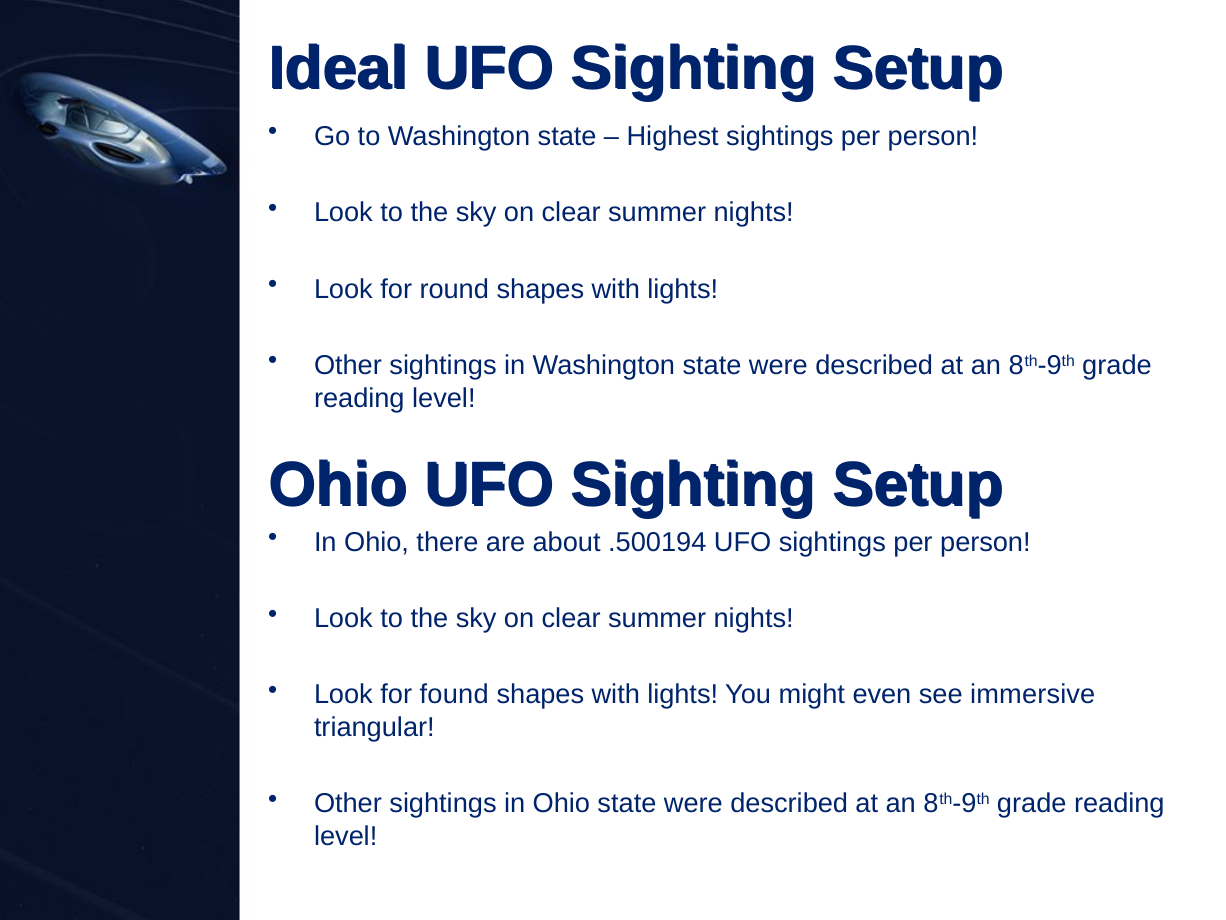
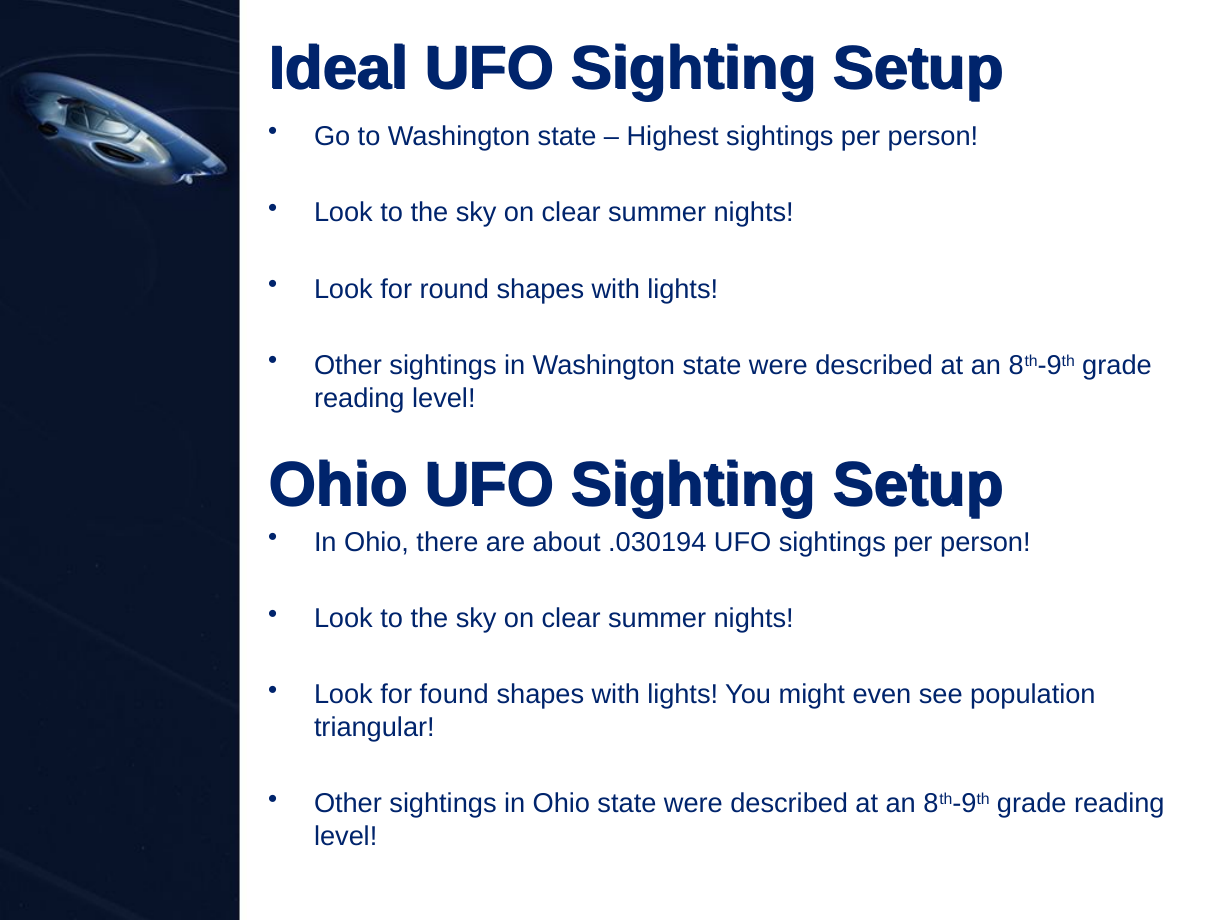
.500194: .500194 -> .030194
immersive: immersive -> population
